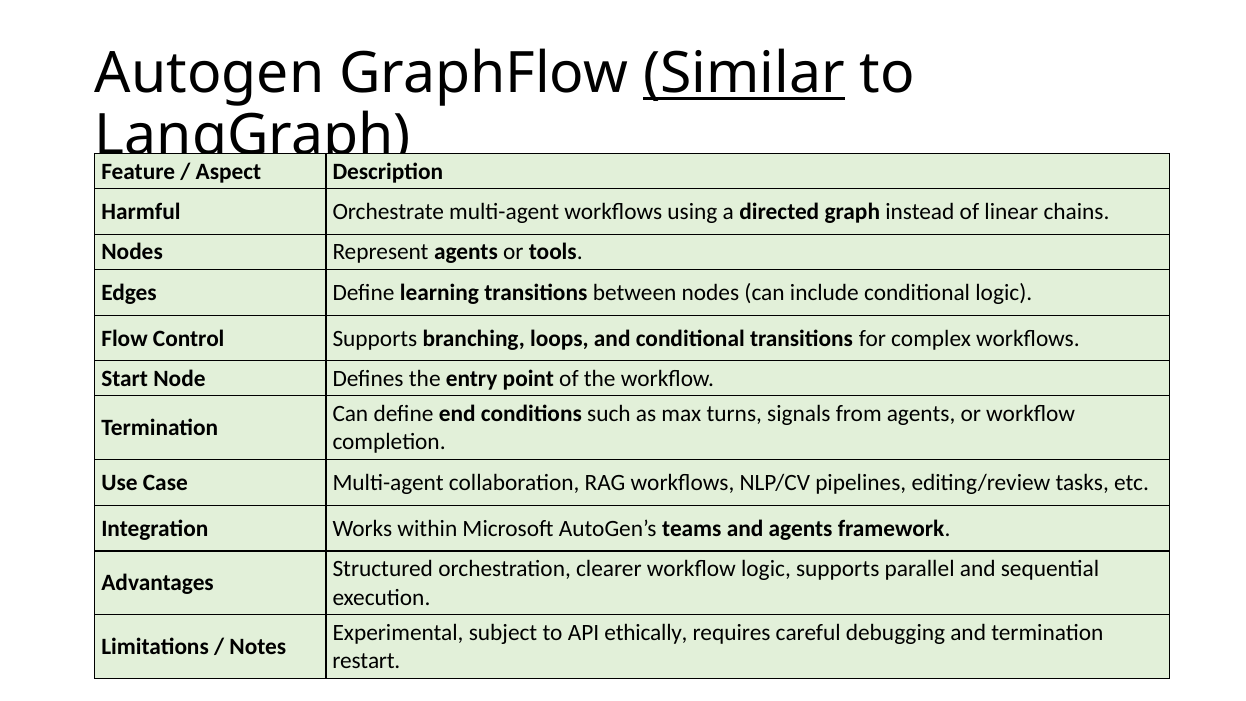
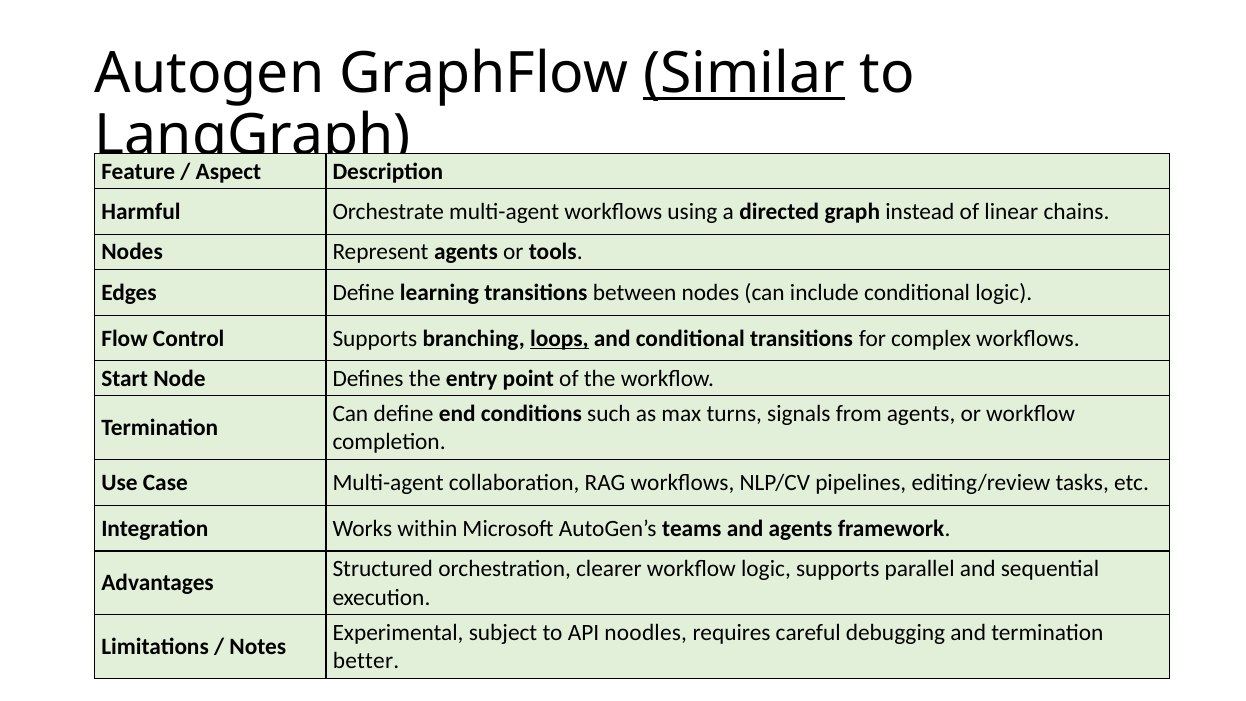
loops underline: none -> present
ethically: ethically -> noodles
restart: restart -> better
